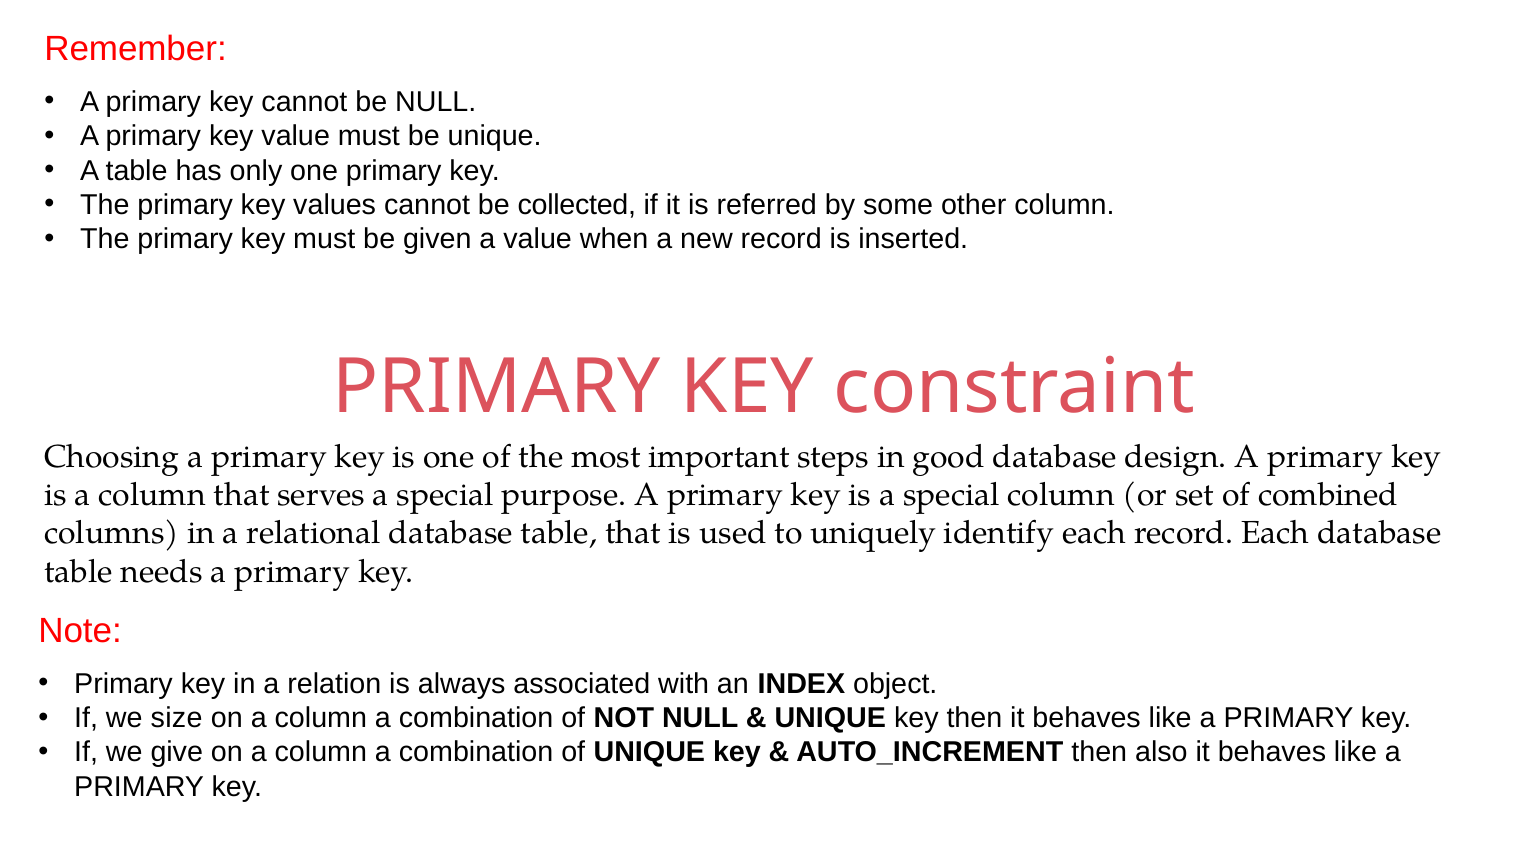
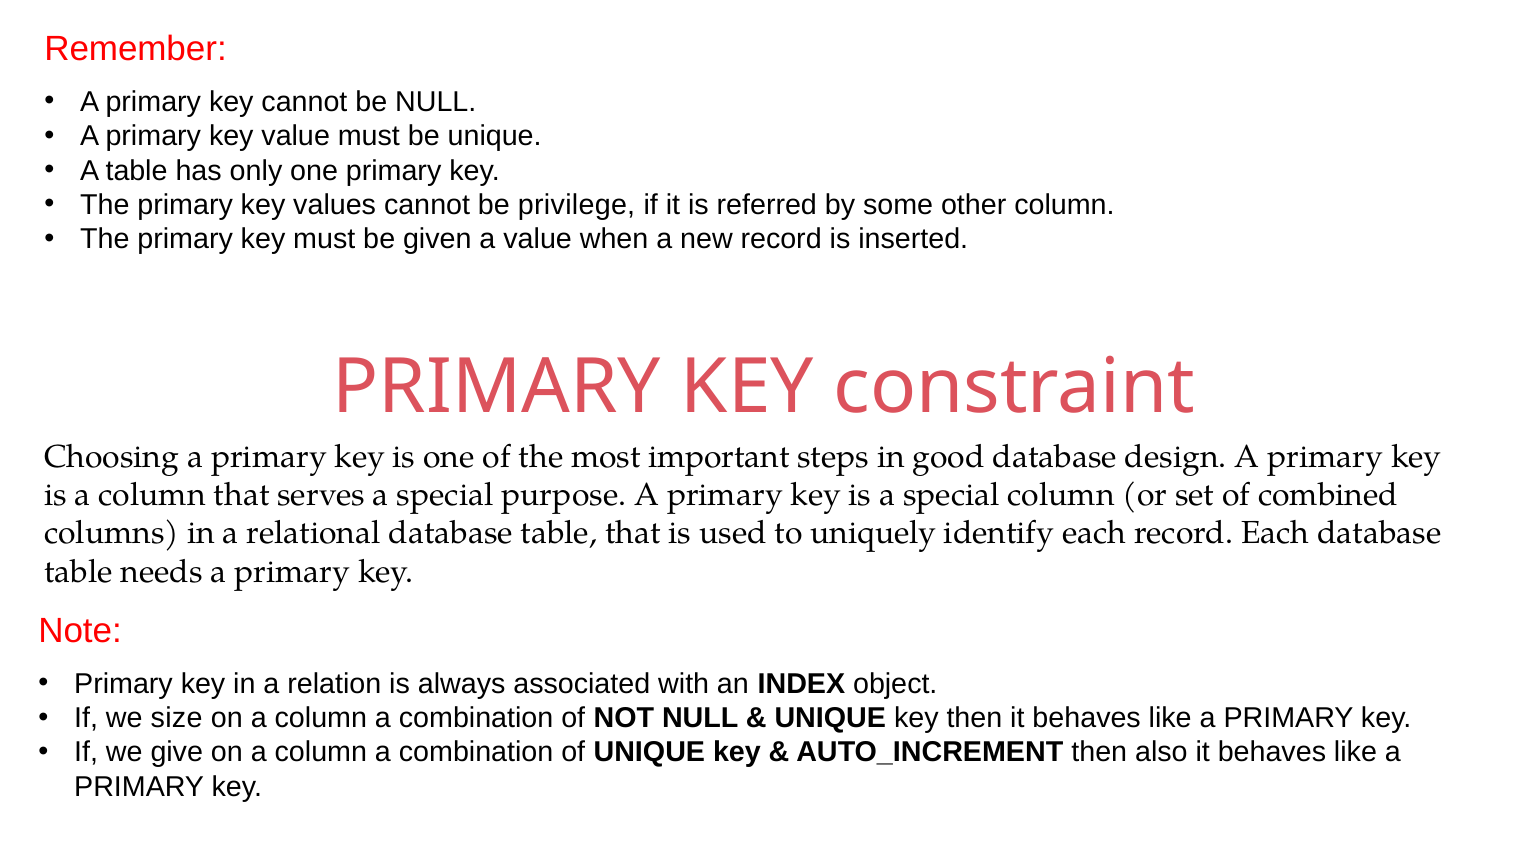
collected: collected -> privilege
